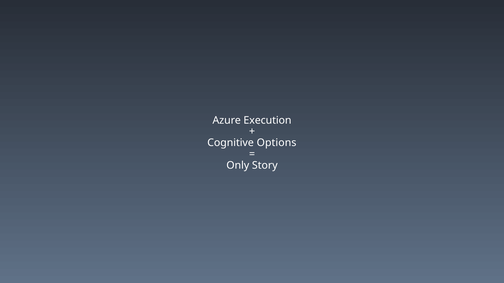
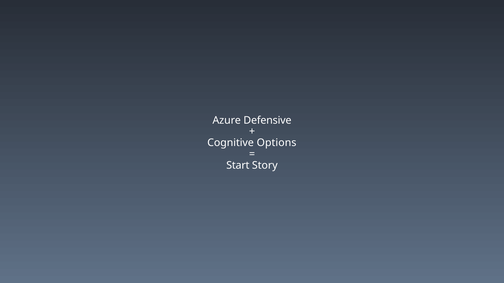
Execution: Execution -> Defensive
Only: Only -> Start
